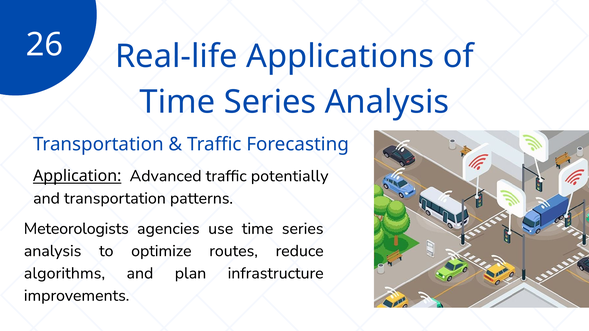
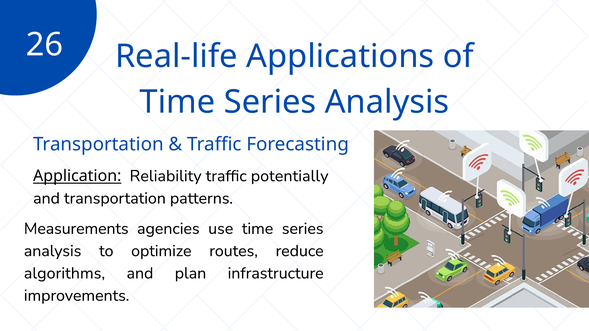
Advanced: Advanced -> Reliability
Meteorologists: Meteorologists -> Measurements
